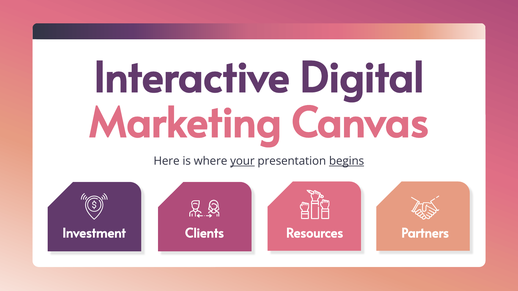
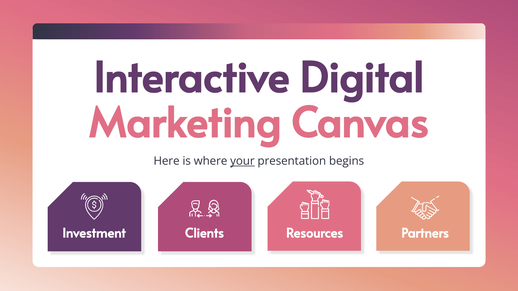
begins underline: present -> none
